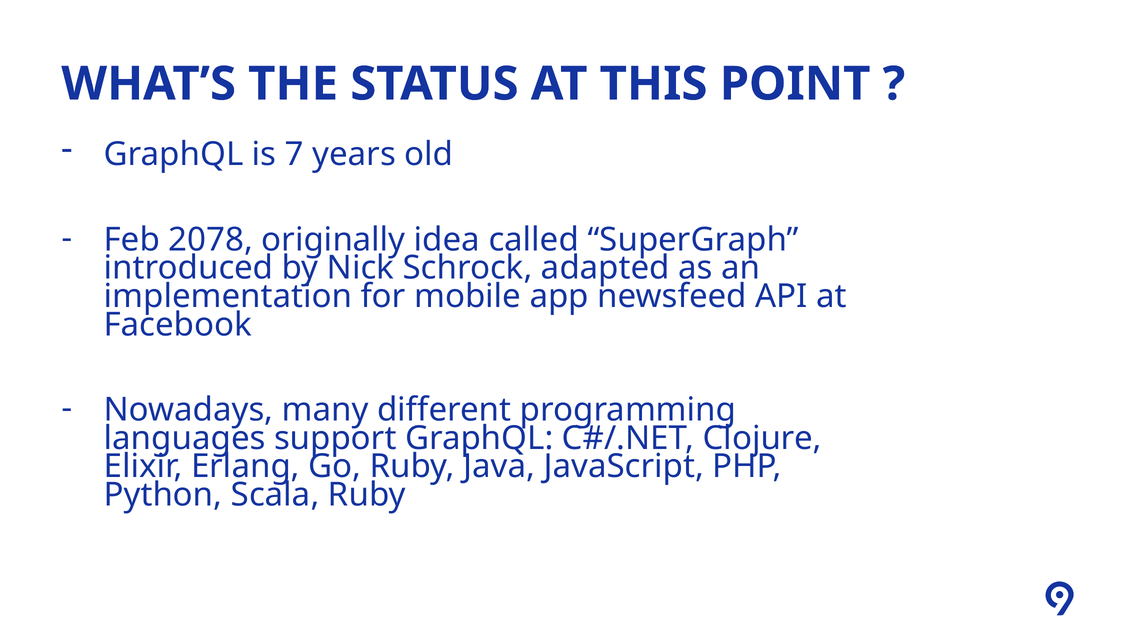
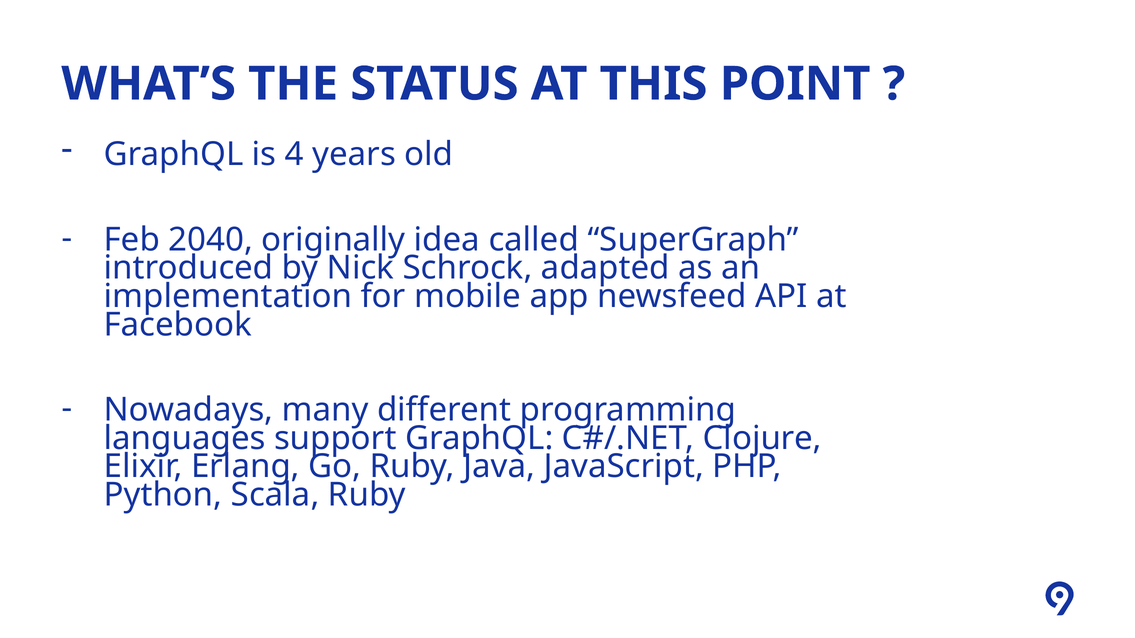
7: 7 -> 4
2078: 2078 -> 2040
